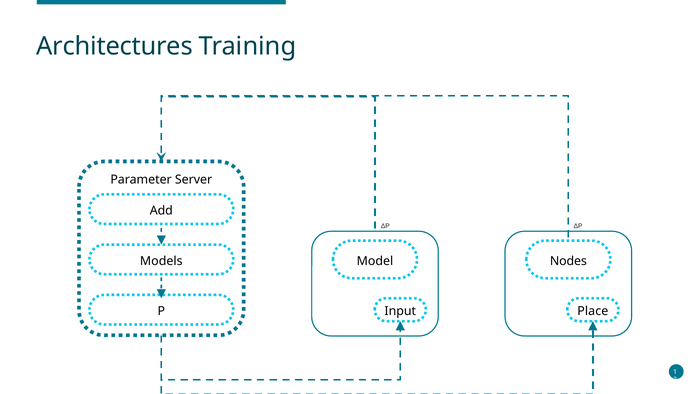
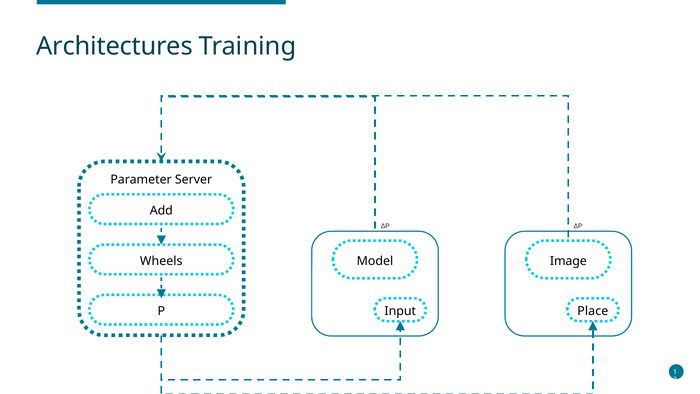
Models: Models -> Wheels
Nodes: Nodes -> Image
